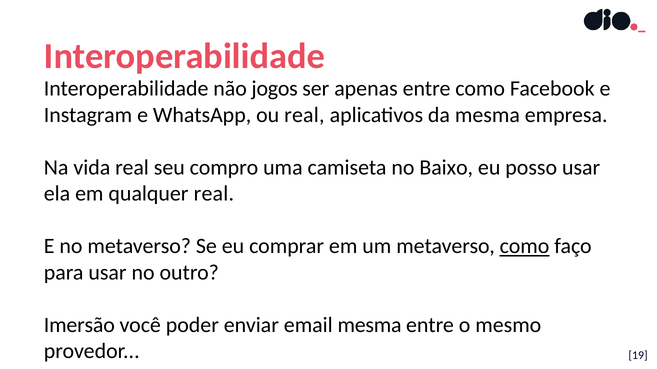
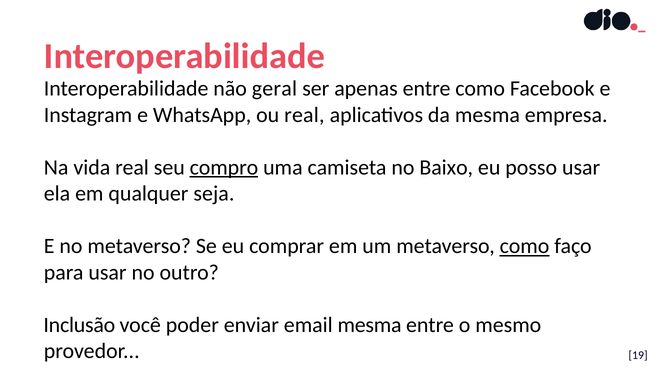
jogos: jogos -> geral
compro underline: none -> present
qualquer real: real -> seja
Imersão: Imersão -> Inclusão
